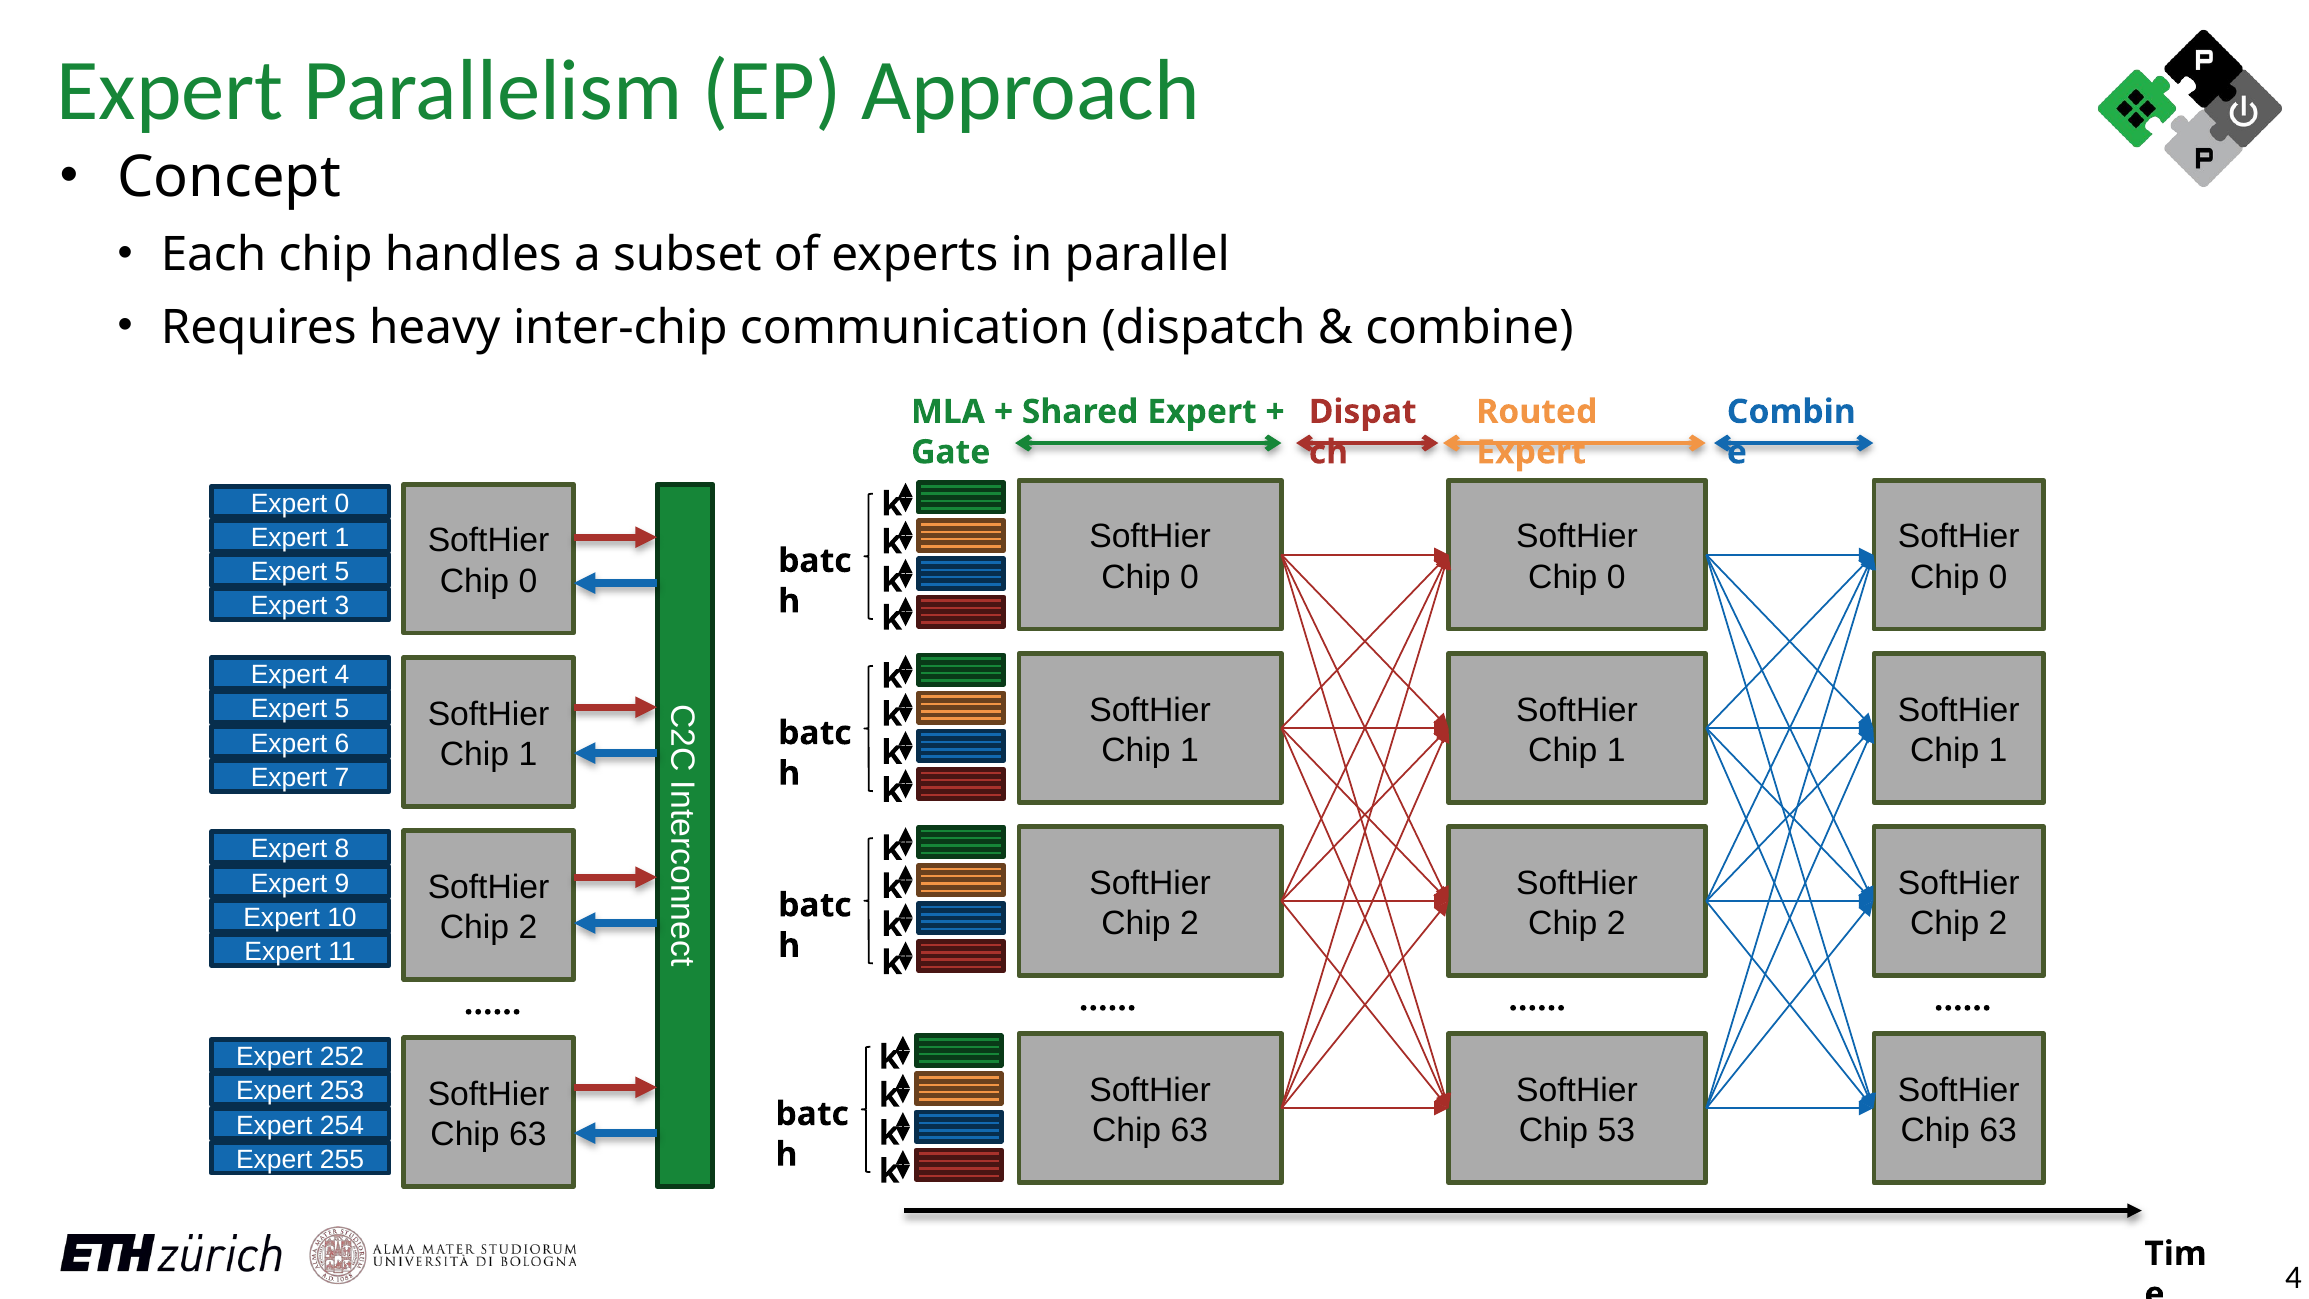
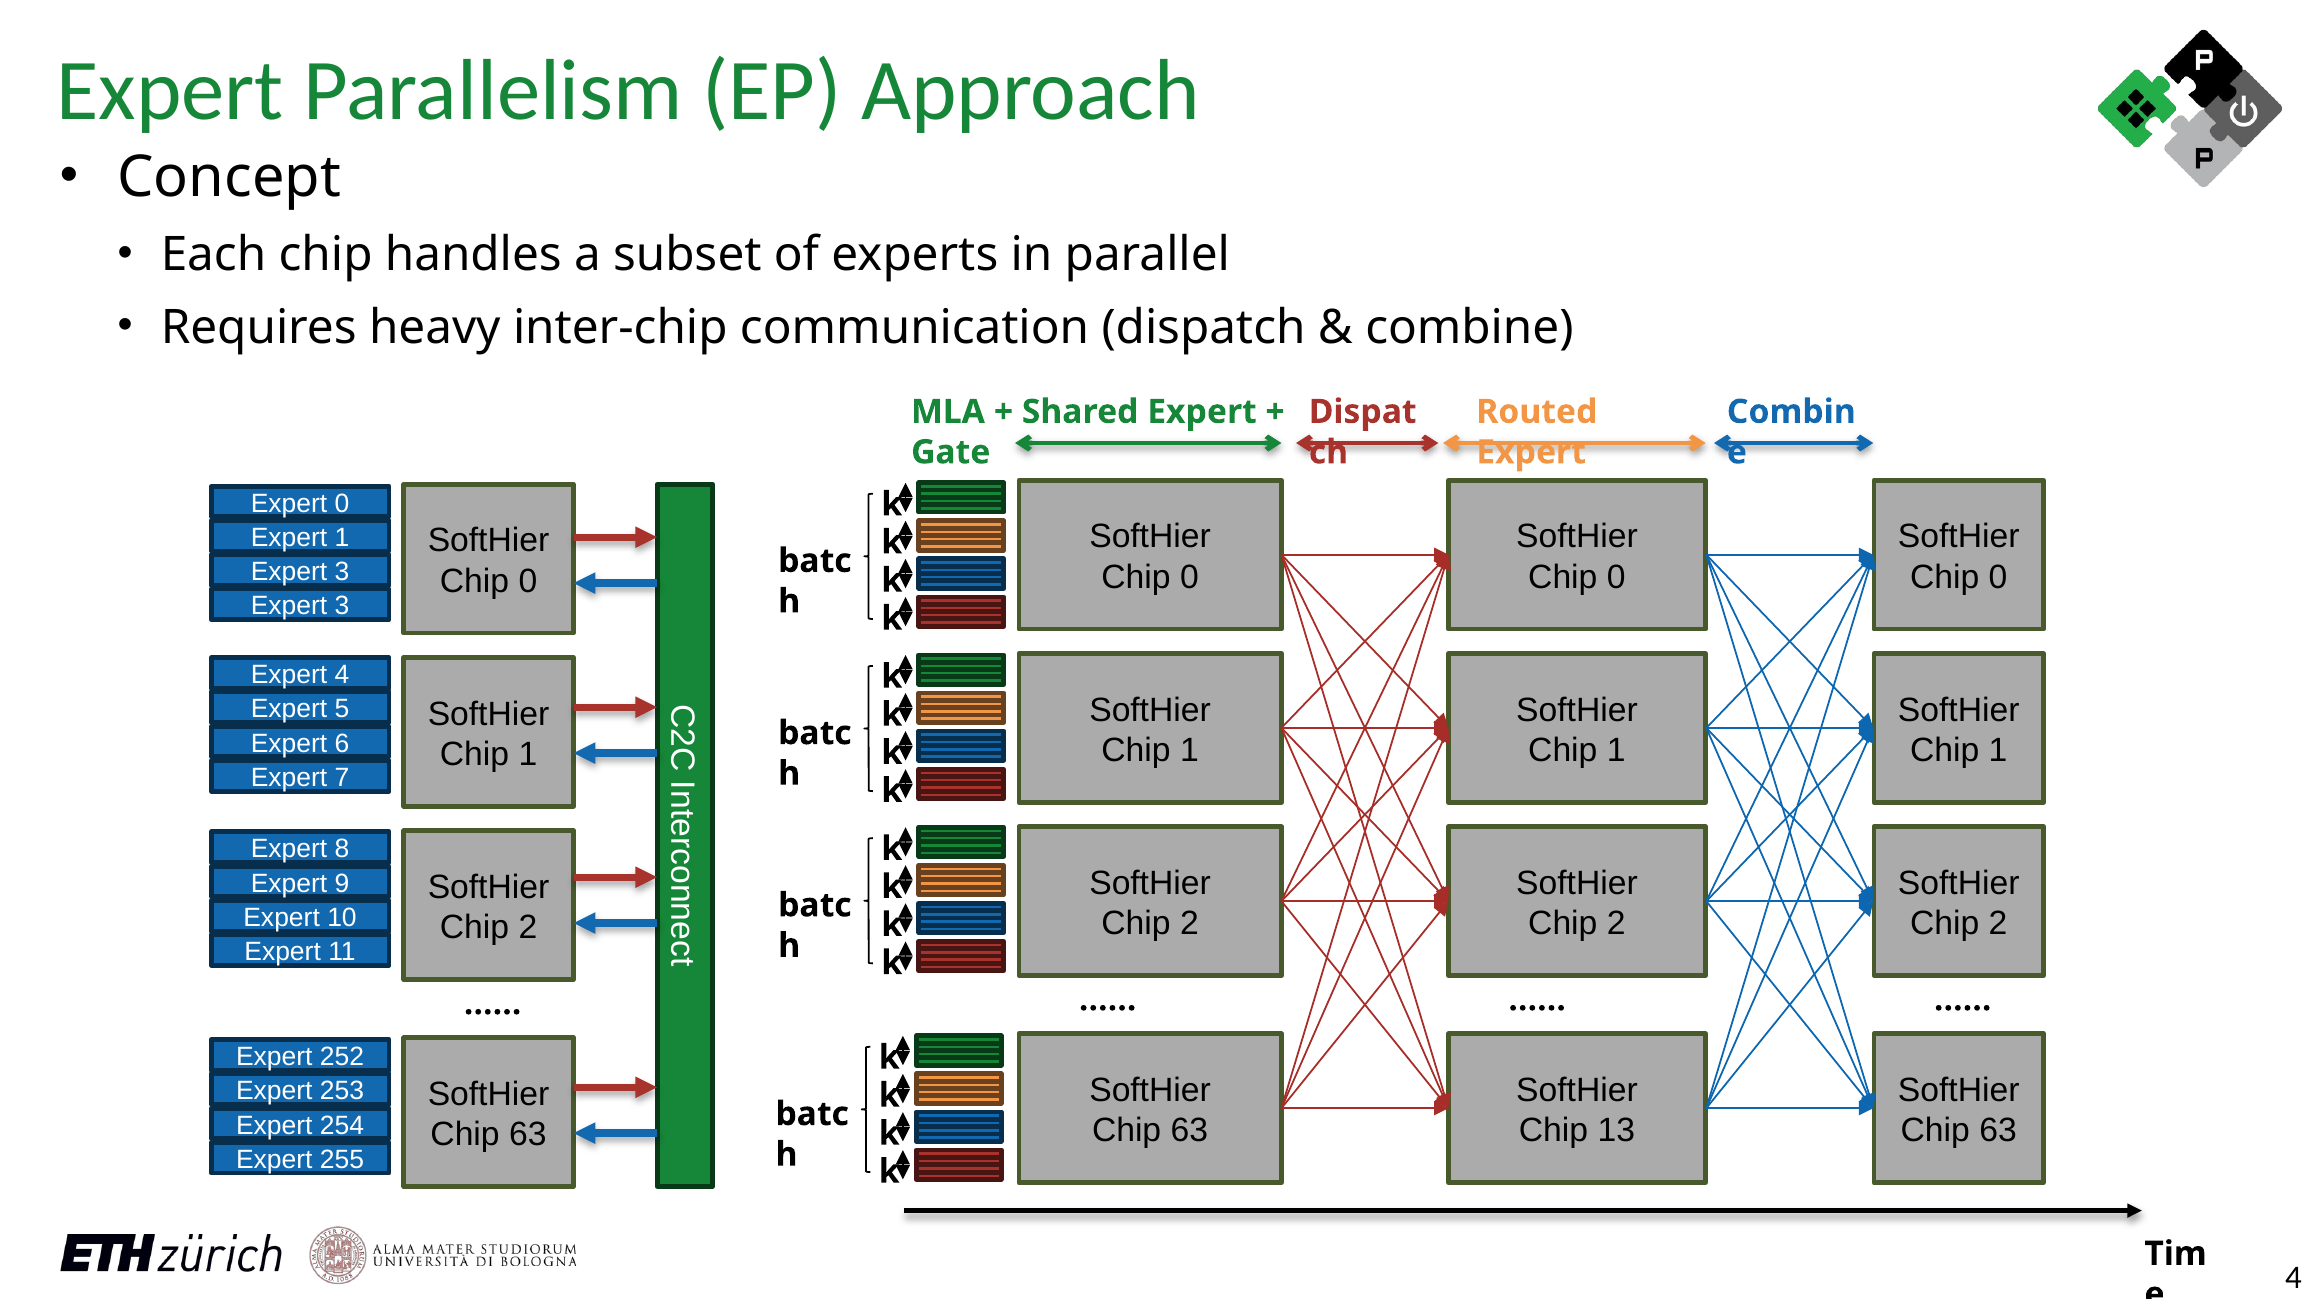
5 at (342, 572): 5 -> 3
53: 53 -> 13
